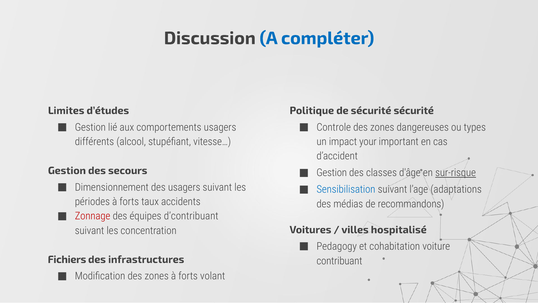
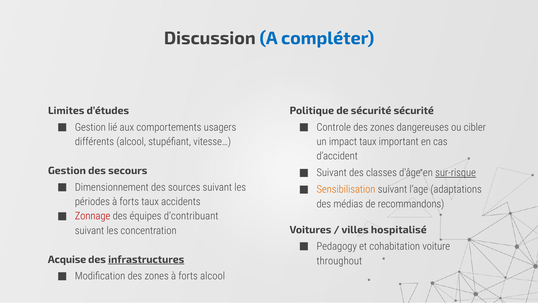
types: types -> cibler
impact your: your -> taux
Gestion at (332, 173): Gestion -> Suivant
des usagers: usagers -> sources
Sensibilisation colour: blue -> orange
Fichiers: Fichiers -> Acquise
infrastructures underline: none -> present
contribuant: contribuant -> throughout
forts volant: volant -> alcool
